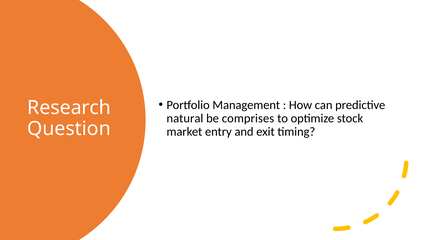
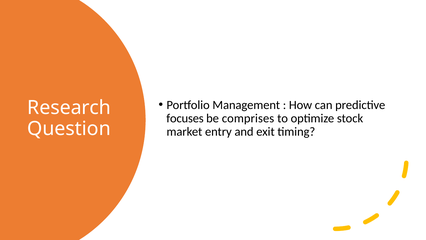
natural: natural -> focuses
